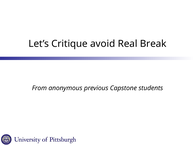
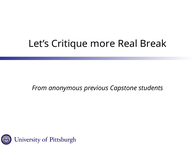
avoid: avoid -> more
